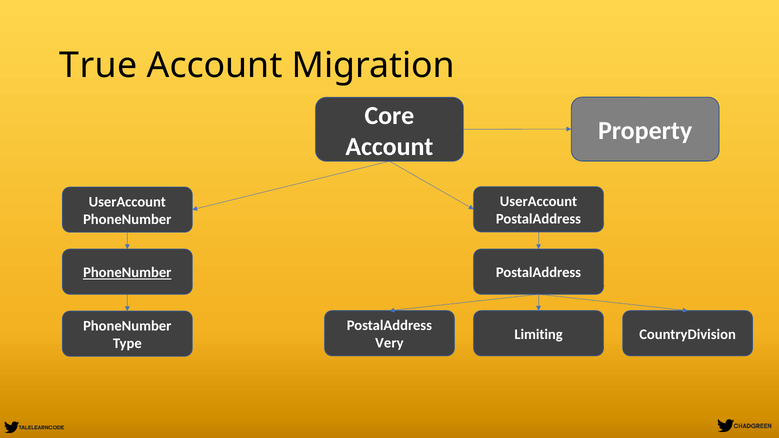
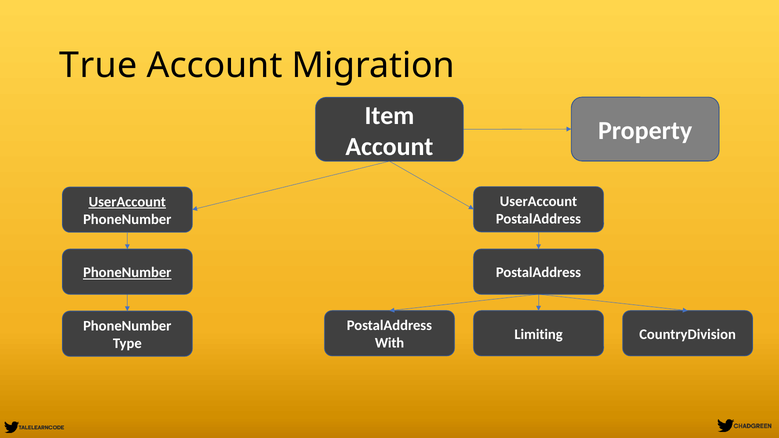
Core: Core -> Item
UserAccount at (127, 202) underline: none -> present
Very: Very -> With
